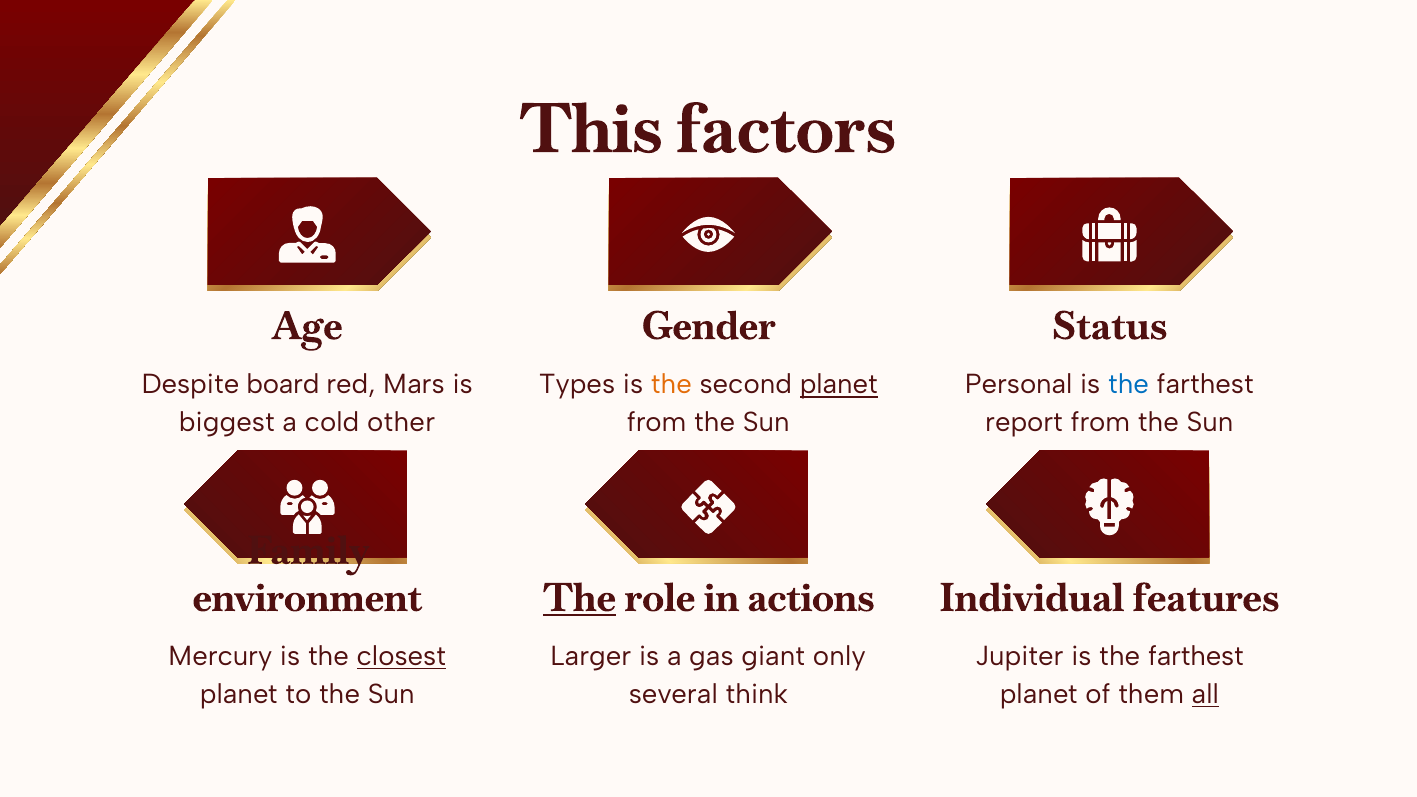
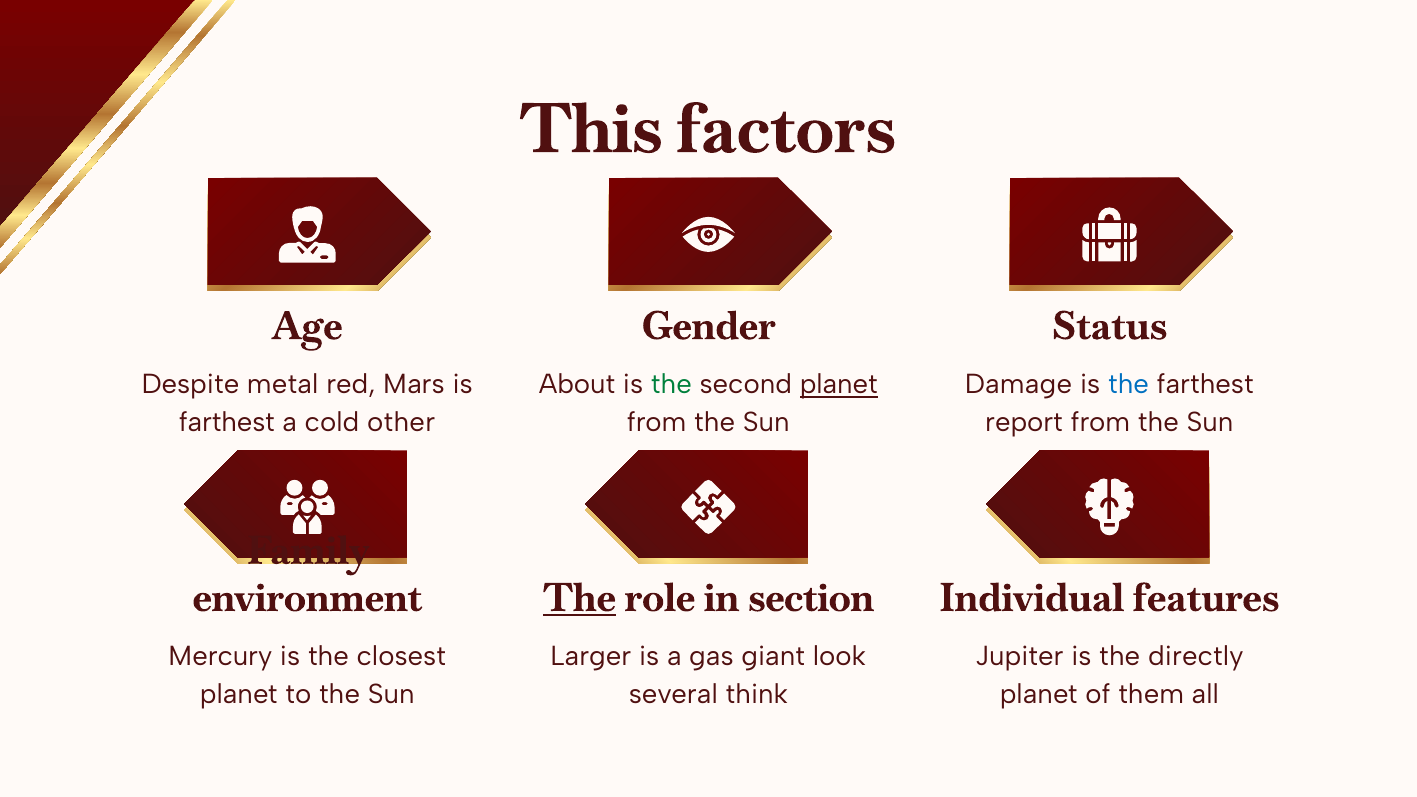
board: board -> metal
Types: Types -> About
the at (671, 385) colour: orange -> green
Personal: Personal -> Damage
biggest at (227, 423): biggest -> farthest
actions: actions -> section
closest underline: present -> none
only: only -> look
Jupiter is the farthest: farthest -> directly
all underline: present -> none
